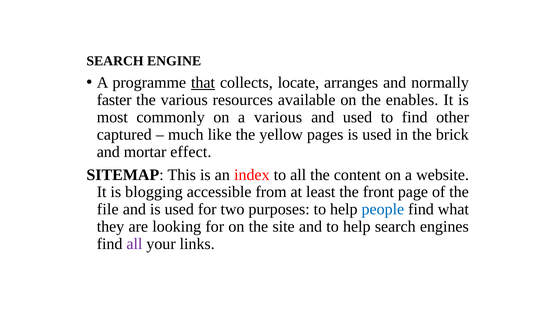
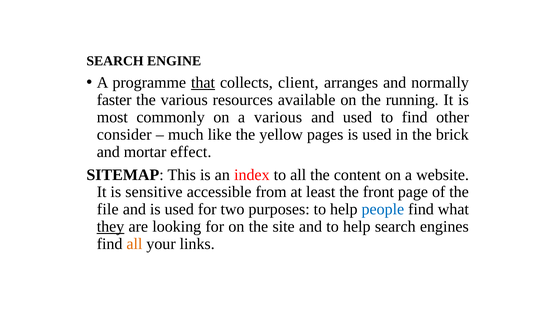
locate: locate -> client
enables: enables -> running
captured: captured -> consider
blogging: blogging -> sensitive
they underline: none -> present
all at (134, 244) colour: purple -> orange
